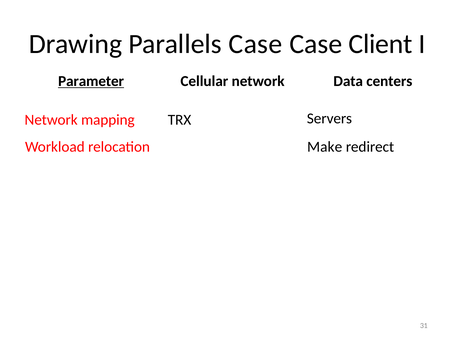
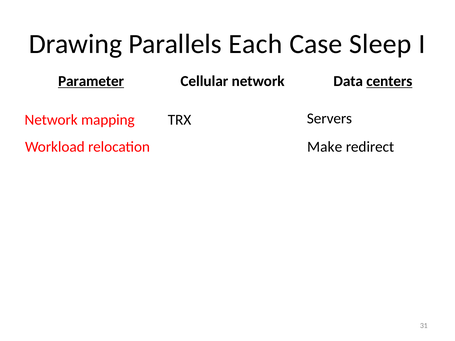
Parallels Case: Case -> Each
Client: Client -> Sleep
centers underline: none -> present
